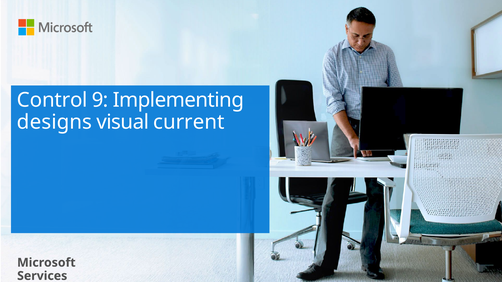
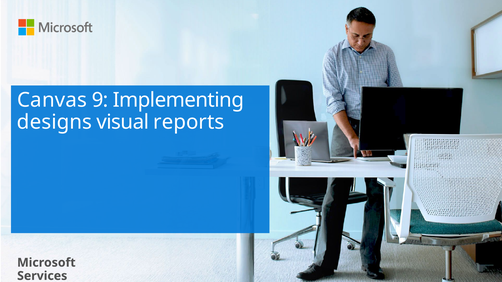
Control: Control -> Canvas
current: current -> reports
